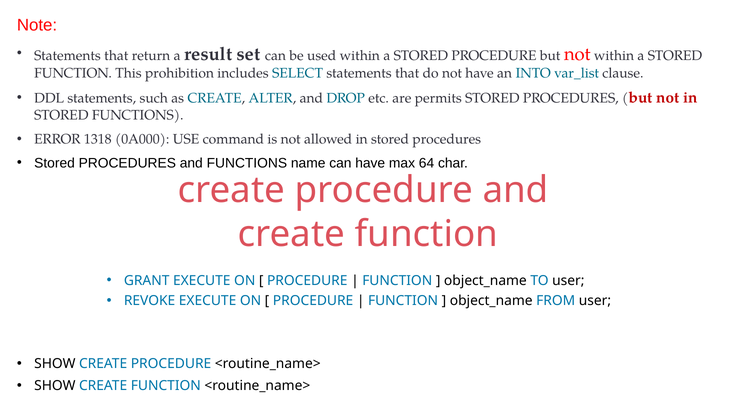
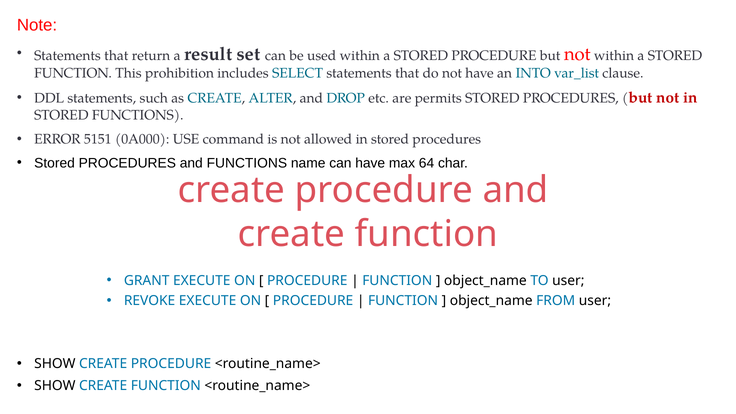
1318: 1318 -> 5151
